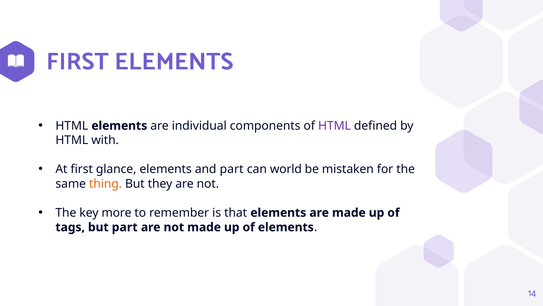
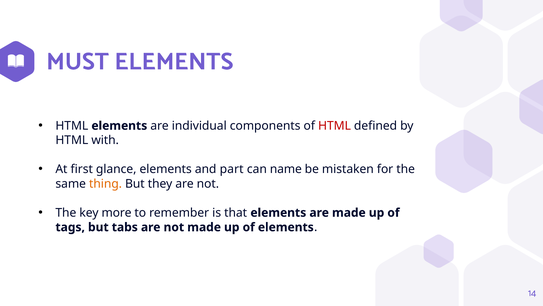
FIRST at (78, 61): FIRST -> MUST
HTML at (335, 126) colour: purple -> red
world: world -> name
but part: part -> tabs
